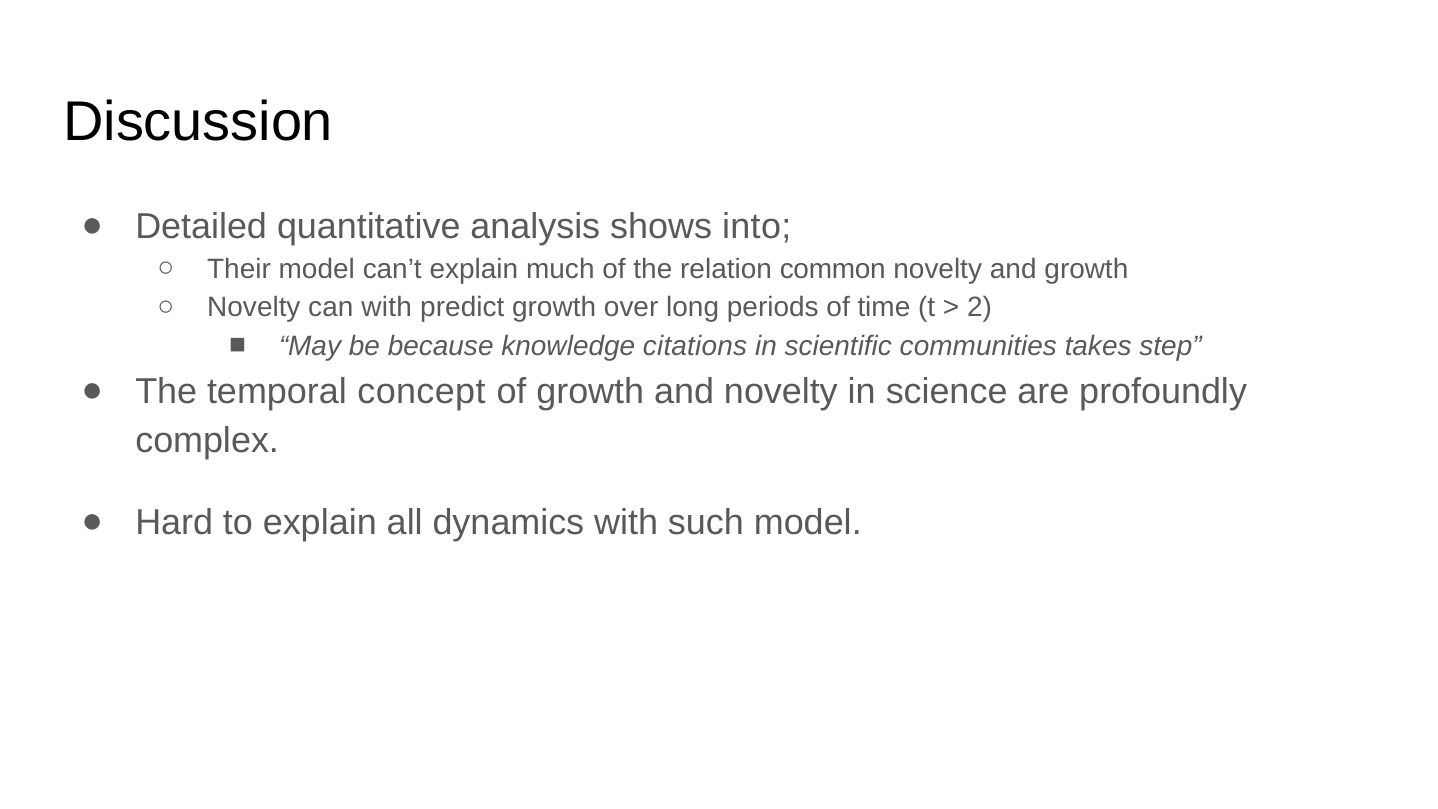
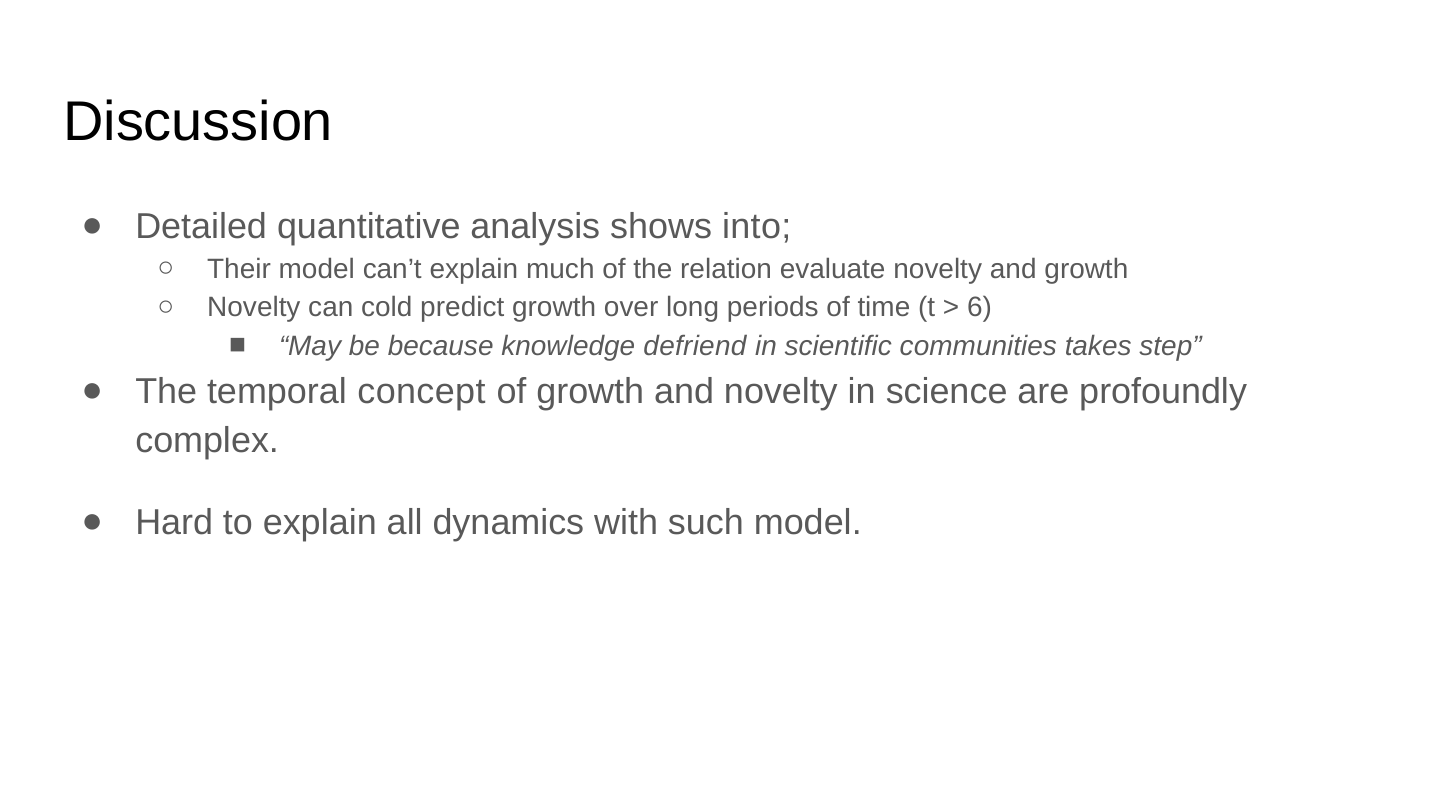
common: common -> evaluate
can with: with -> cold
2: 2 -> 6
citations: citations -> defriend
